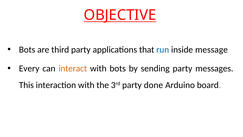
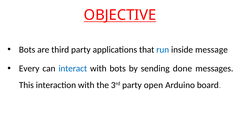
interact colour: orange -> blue
sending party: party -> done
done: done -> open
